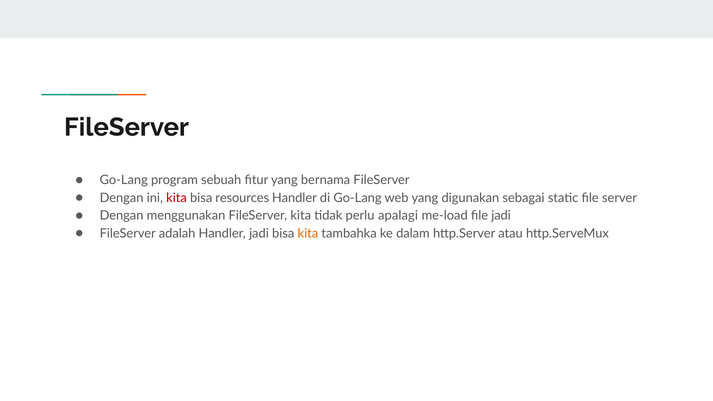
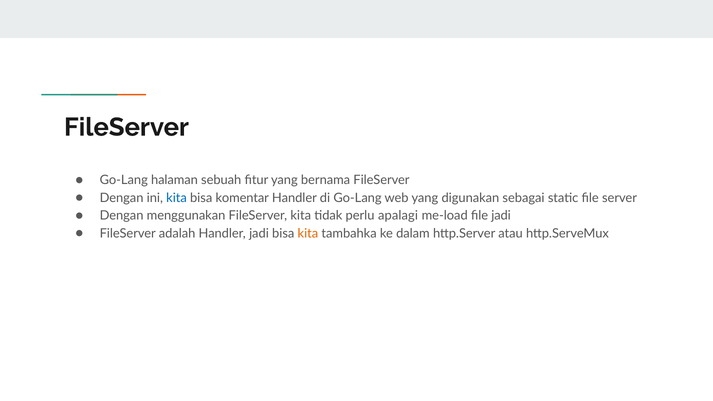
program: program -> halaman
kita at (177, 198) colour: red -> blue
resources: resources -> komentar
